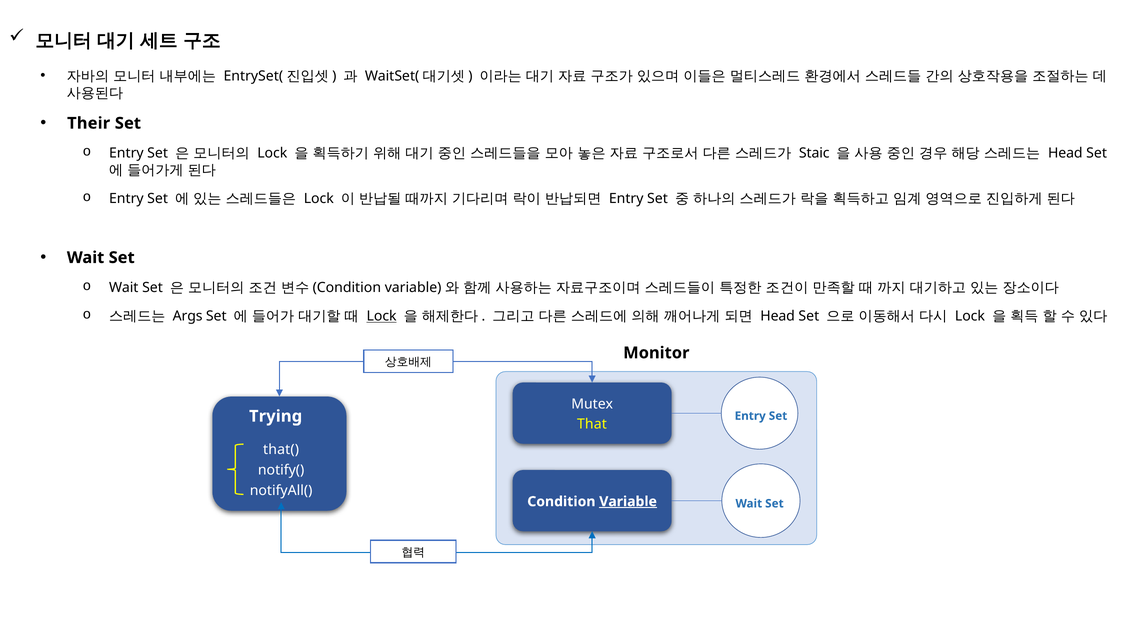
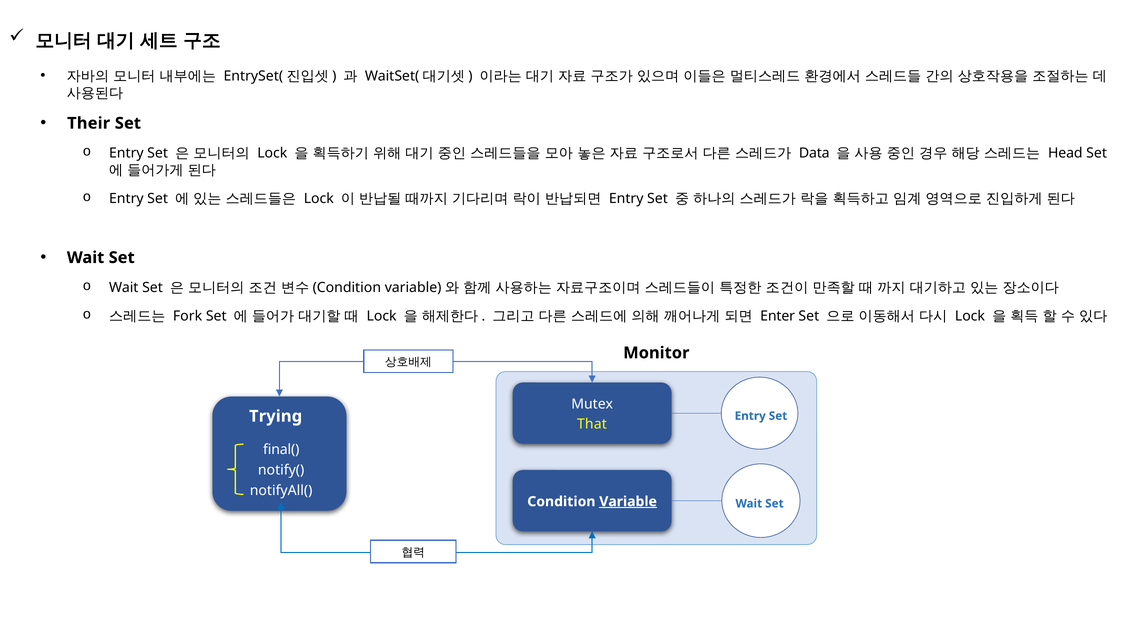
Staic: Staic -> Data
Args: Args -> Fork
Lock at (382, 316) underline: present -> none
Head at (778, 316): Head -> Enter
that(: that( -> final(
